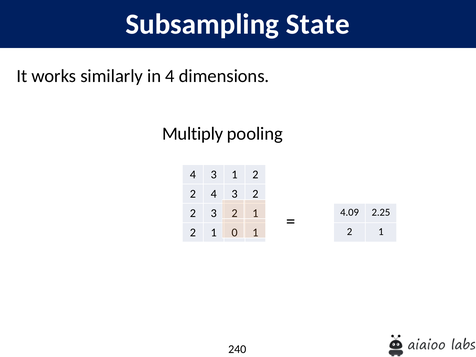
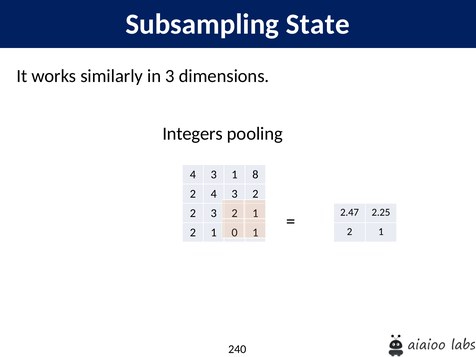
in 4: 4 -> 3
Multiply: Multiply -> Integers
3 1 2: 2 -> 8
4.09: 4.09 -> 2.47
